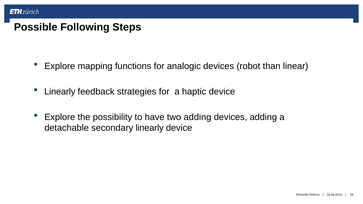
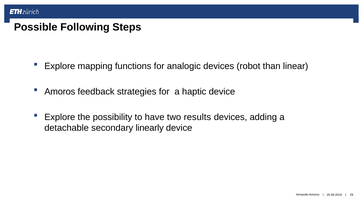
Linearly at (60, 92): Linearly -> Amoros
two adding: adding -> results
